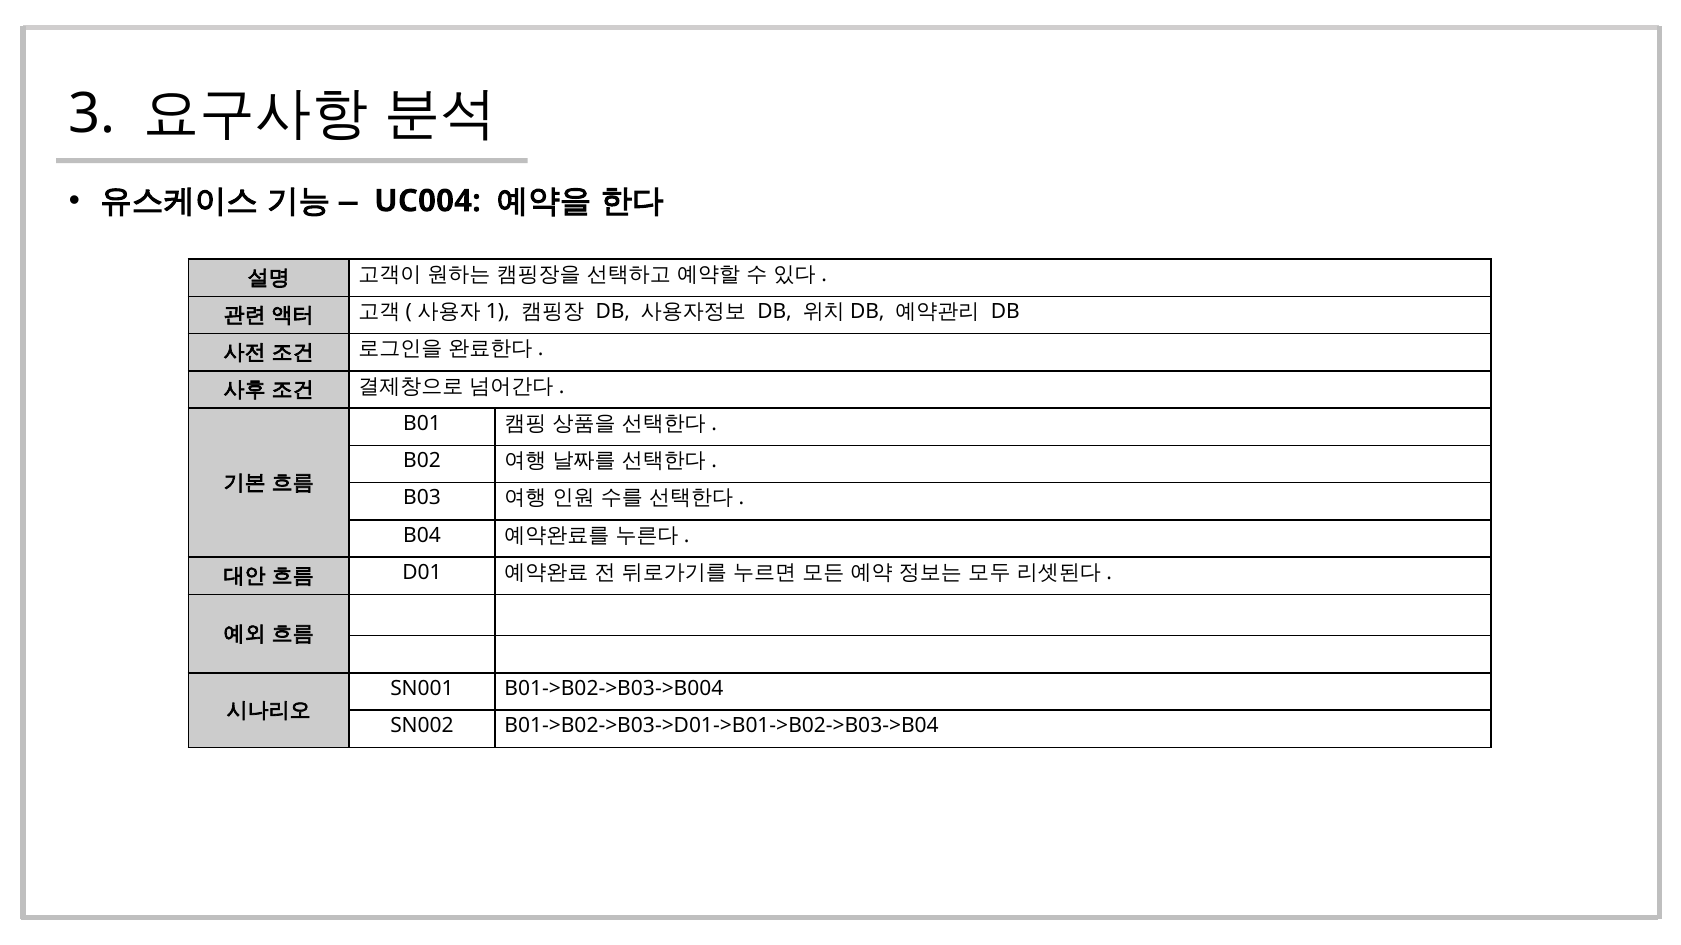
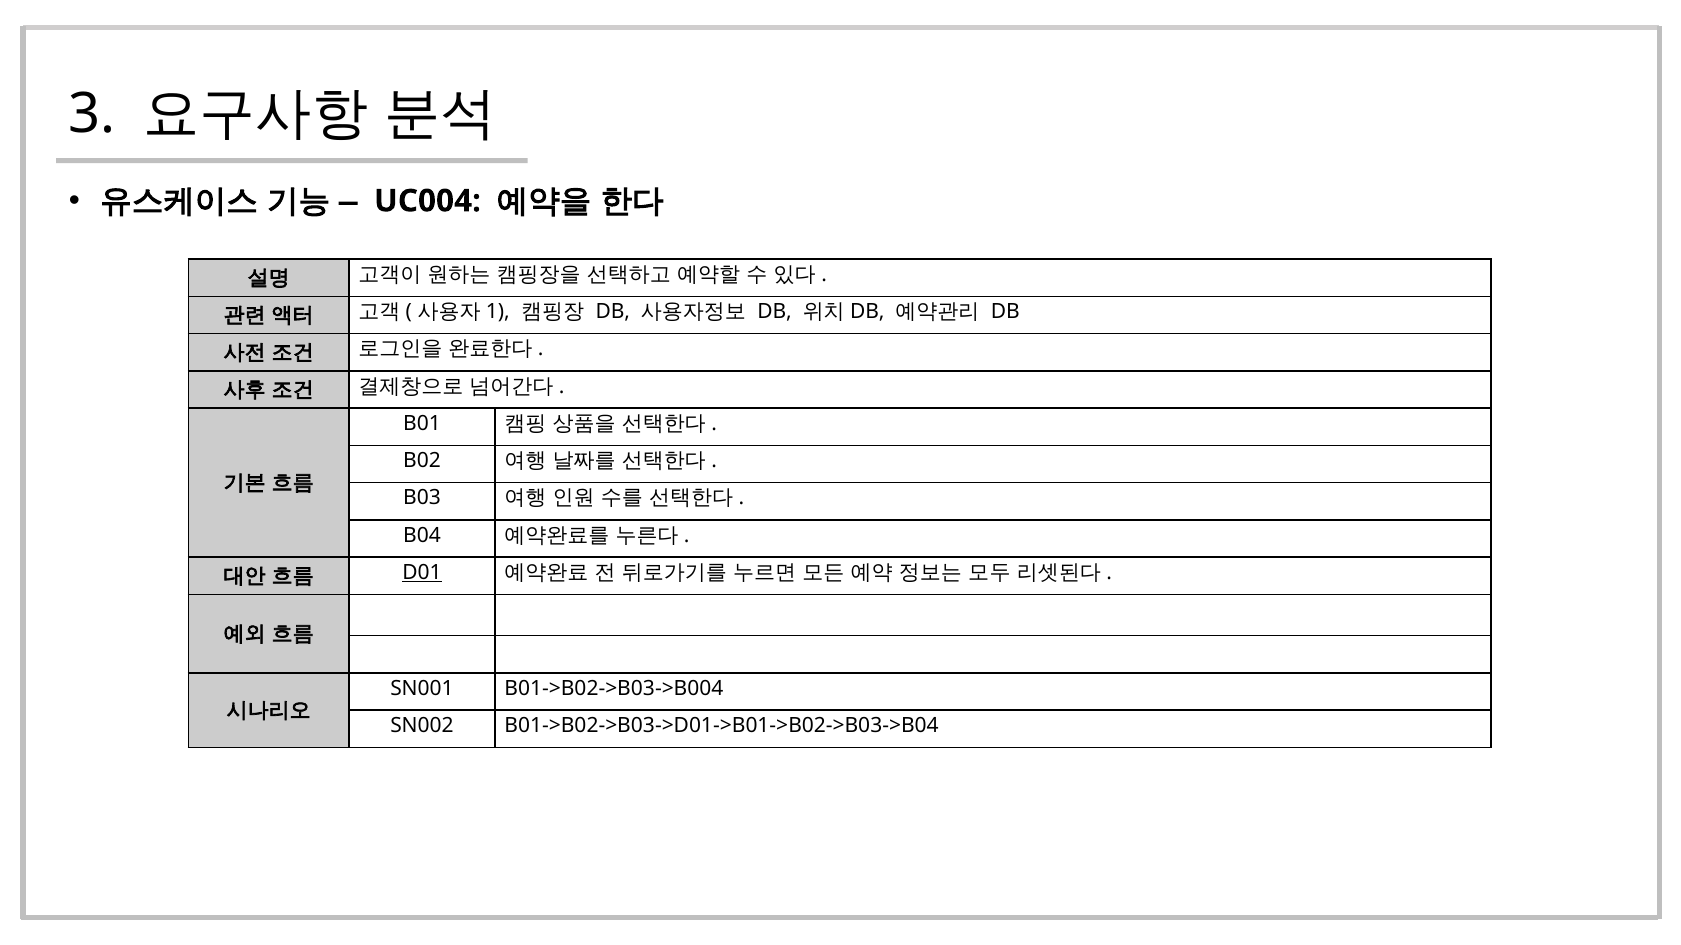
D01 underline: none -> present
